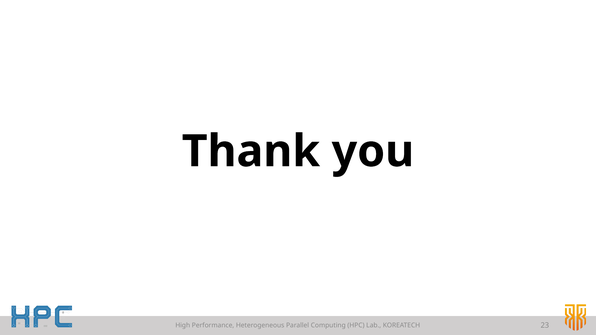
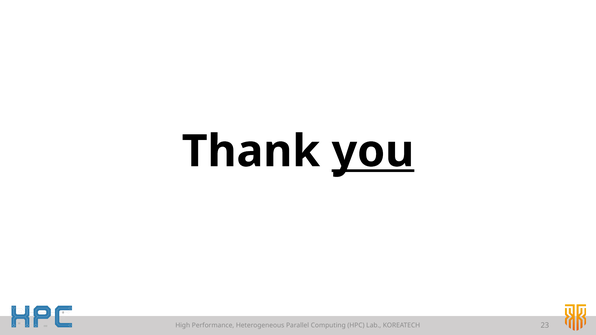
you underline: none -> present
